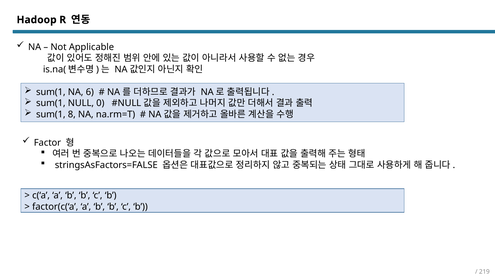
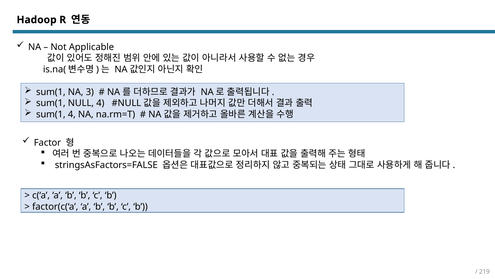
6: 6 -> 3
NULL 0: 0 -> 4
sum(1 8: 8 -> 4
